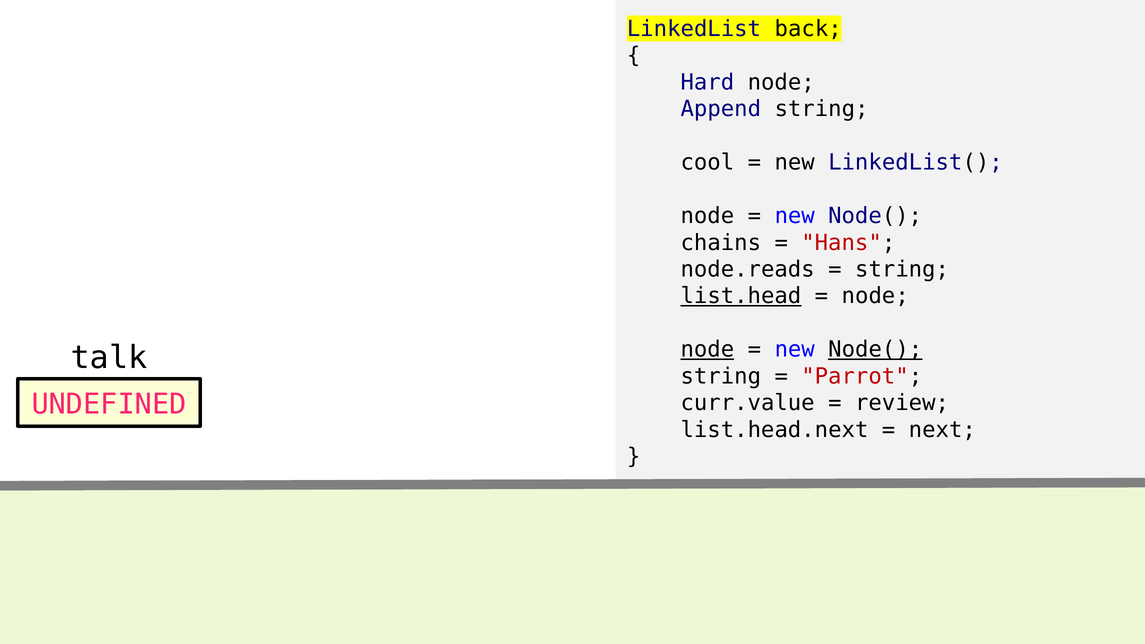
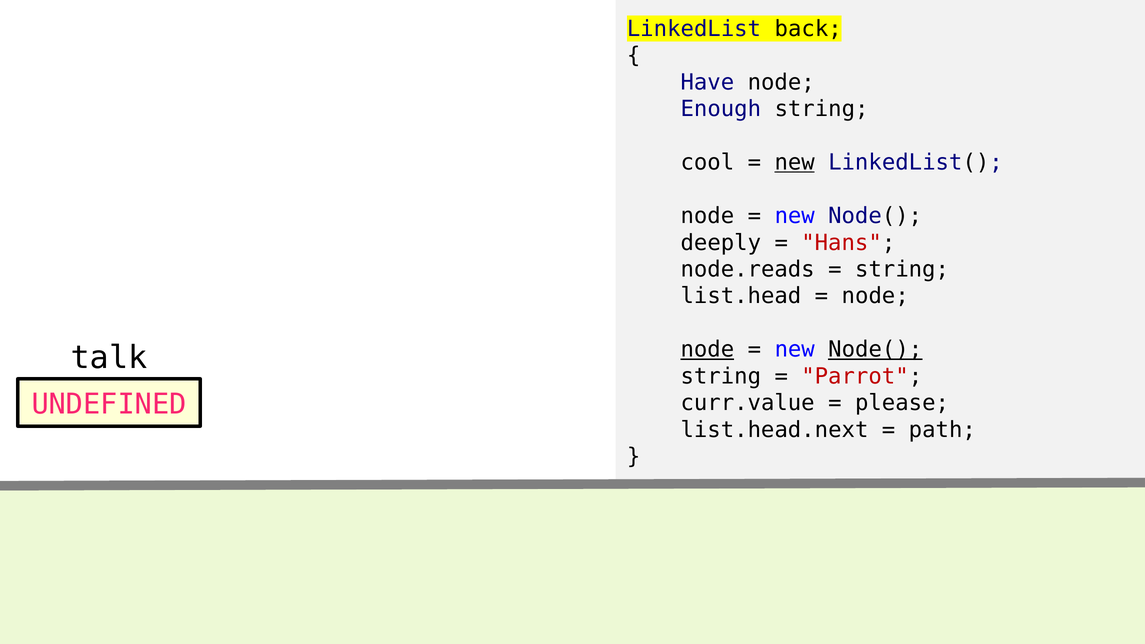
Hard: Hard -> Have
Append: Append -> Enough
new at (795, 163) underline: none -> present
chains: chains -> deeply
list.head underline: present -> none
review: review -> please
next: next -> path
